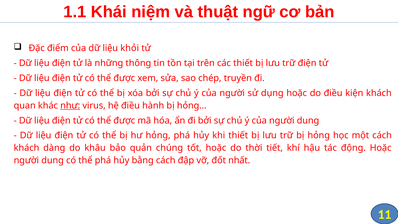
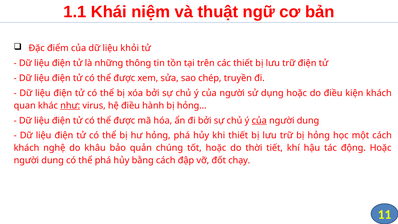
của at (259, 120) underline: none -> present
dàng: dàng -> nghệ
nhất: nhất -> chạy
